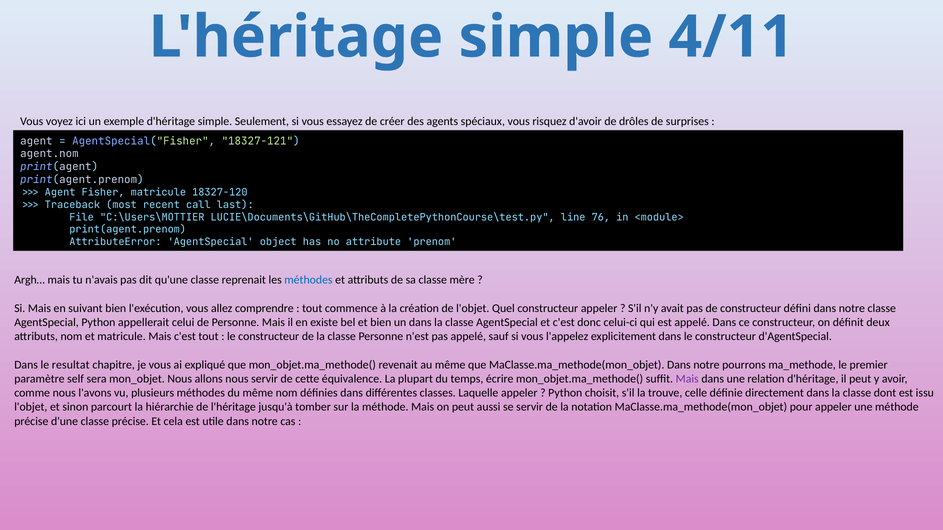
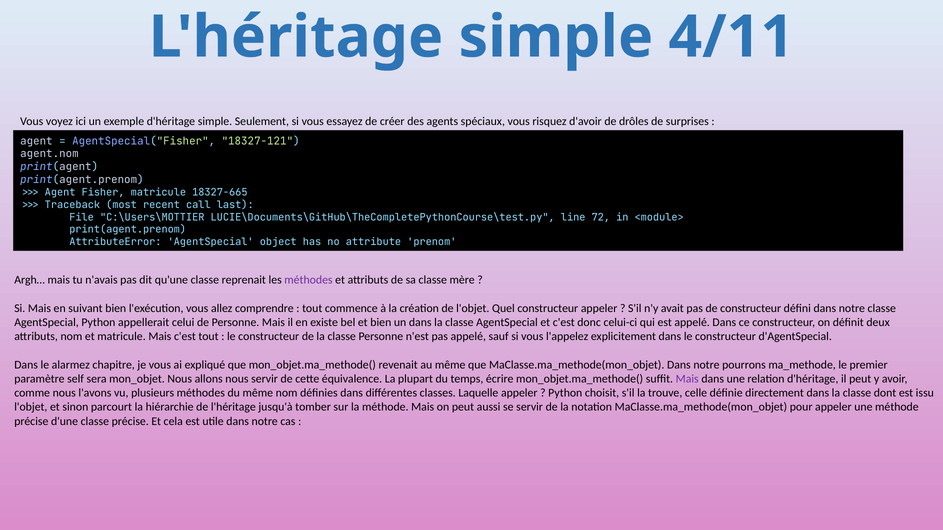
18327-120: 18327-120 -> 18327-665
76: 76 -> 72
méthodes at (308, 280) colour: blue -> purple
resultat: resultat -> alarmez
